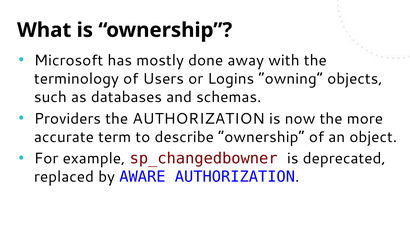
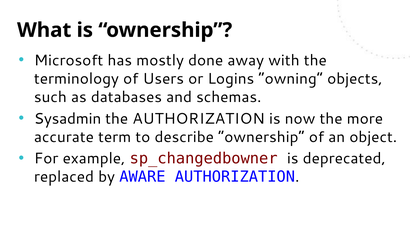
Providers: Providers -> Sysadmin
